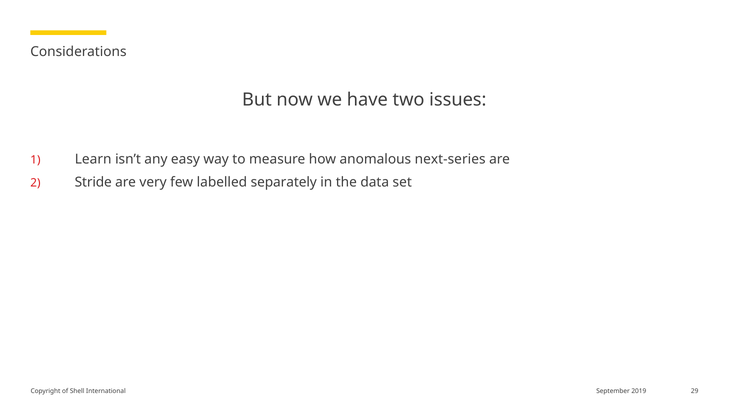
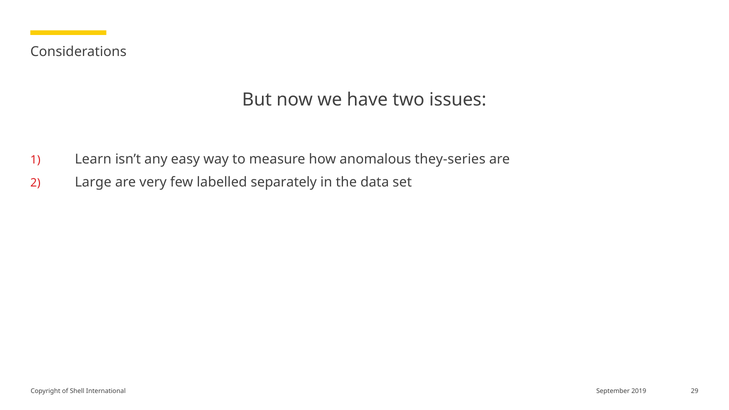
next-series: next-series -> they-series
Stride: Stride -> Large
